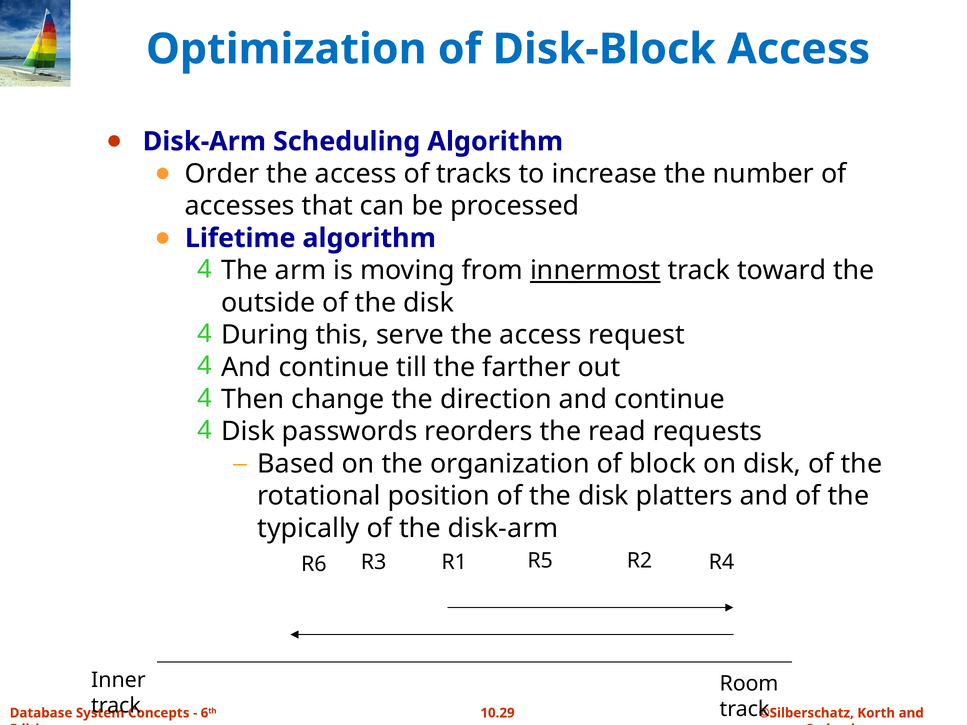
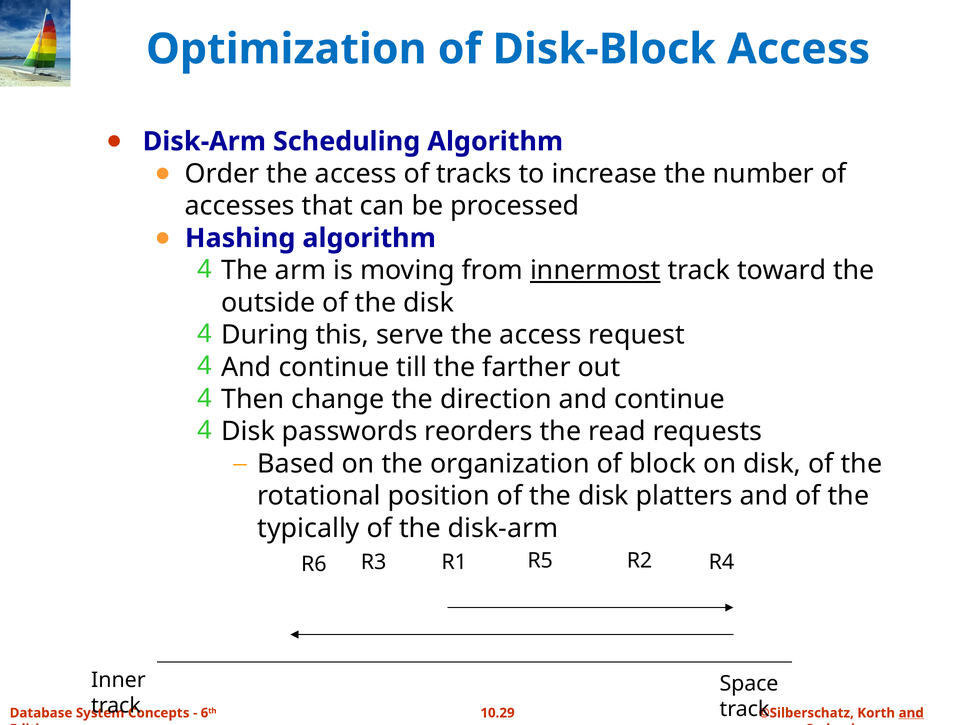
Lifetime: Lifetime -> Hashing
Room: Room -> Space
and at (911, 713) underline: none -> present
